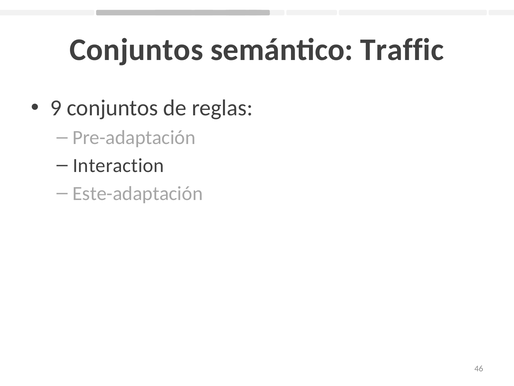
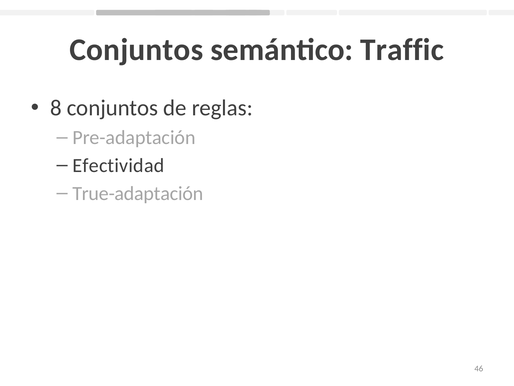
9: 9 -> 8
Interaction: Interaction -> Efectividad
Este-adaptación: Este-adaptación -> True-adaptación
